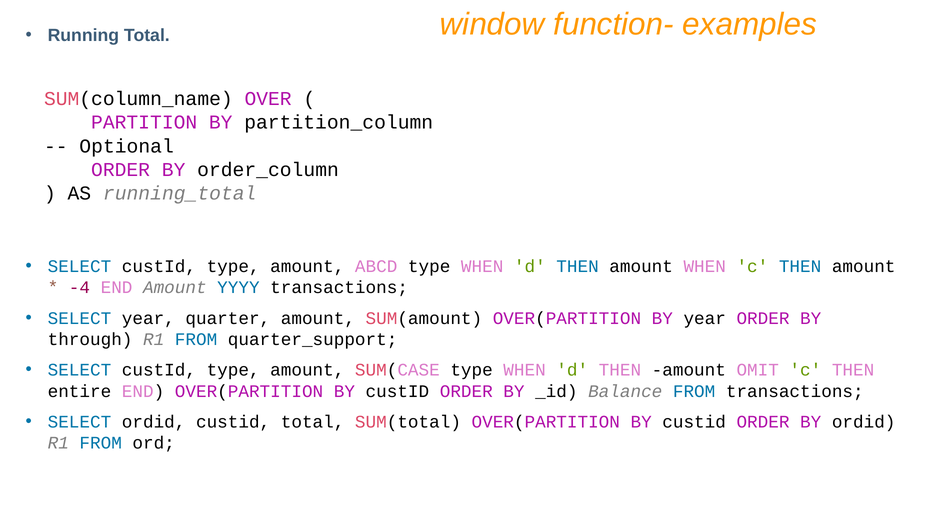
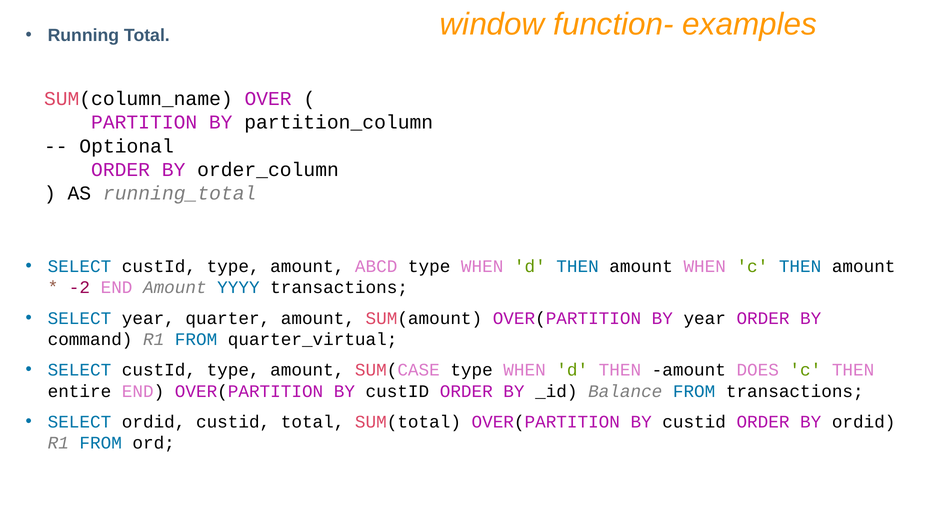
-4: -4 -> -2
through: through -> command
quarter_support: quarter_support -> quarter_virtual
OMIT: OMIT -> DOES
